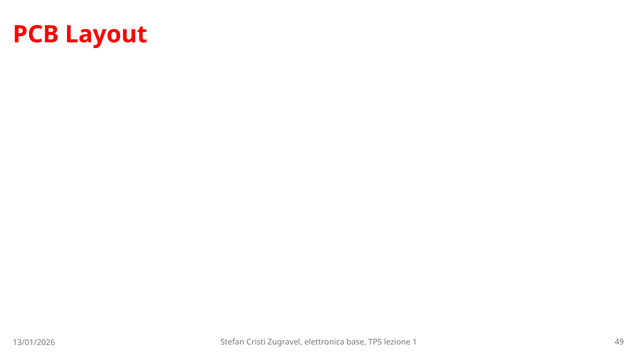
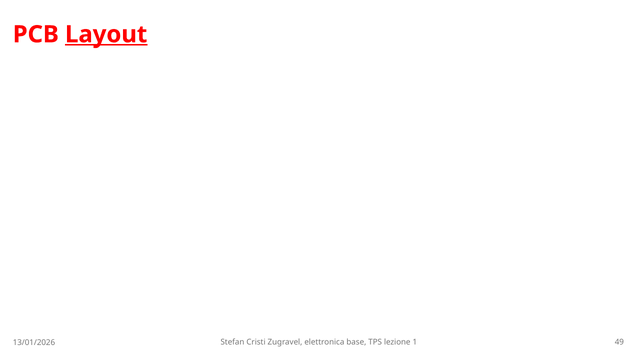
Layout underline: none -> present
